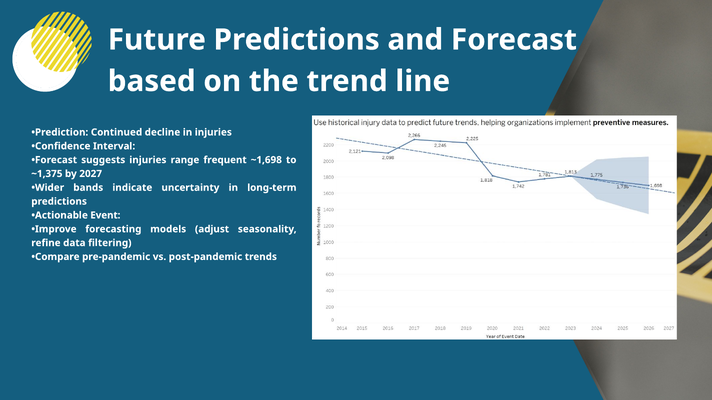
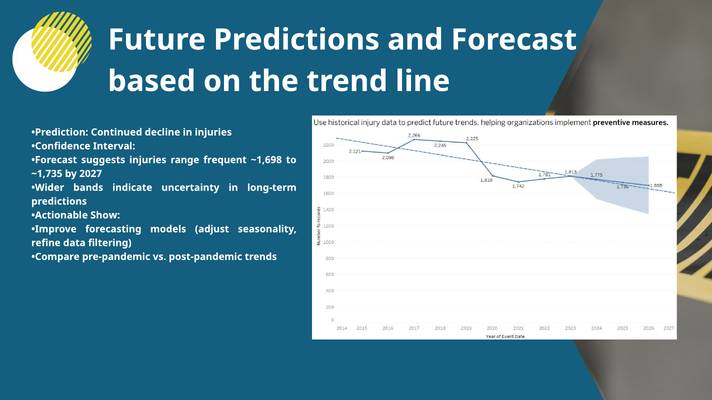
~1,375: ~1,375 -> ~1,735
Event: Event -> Show
